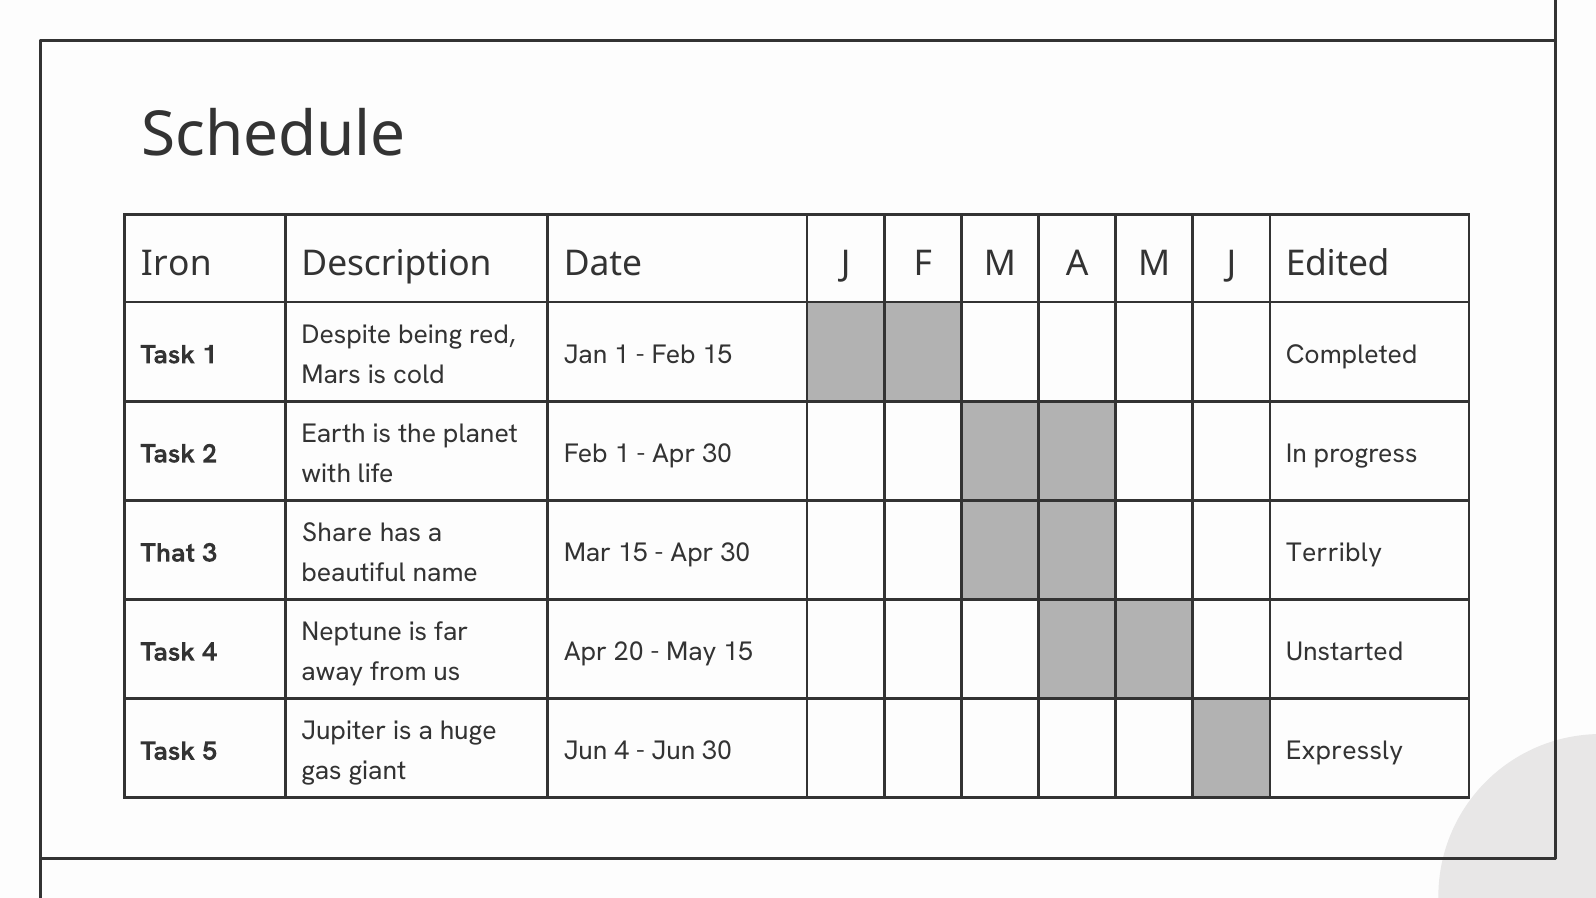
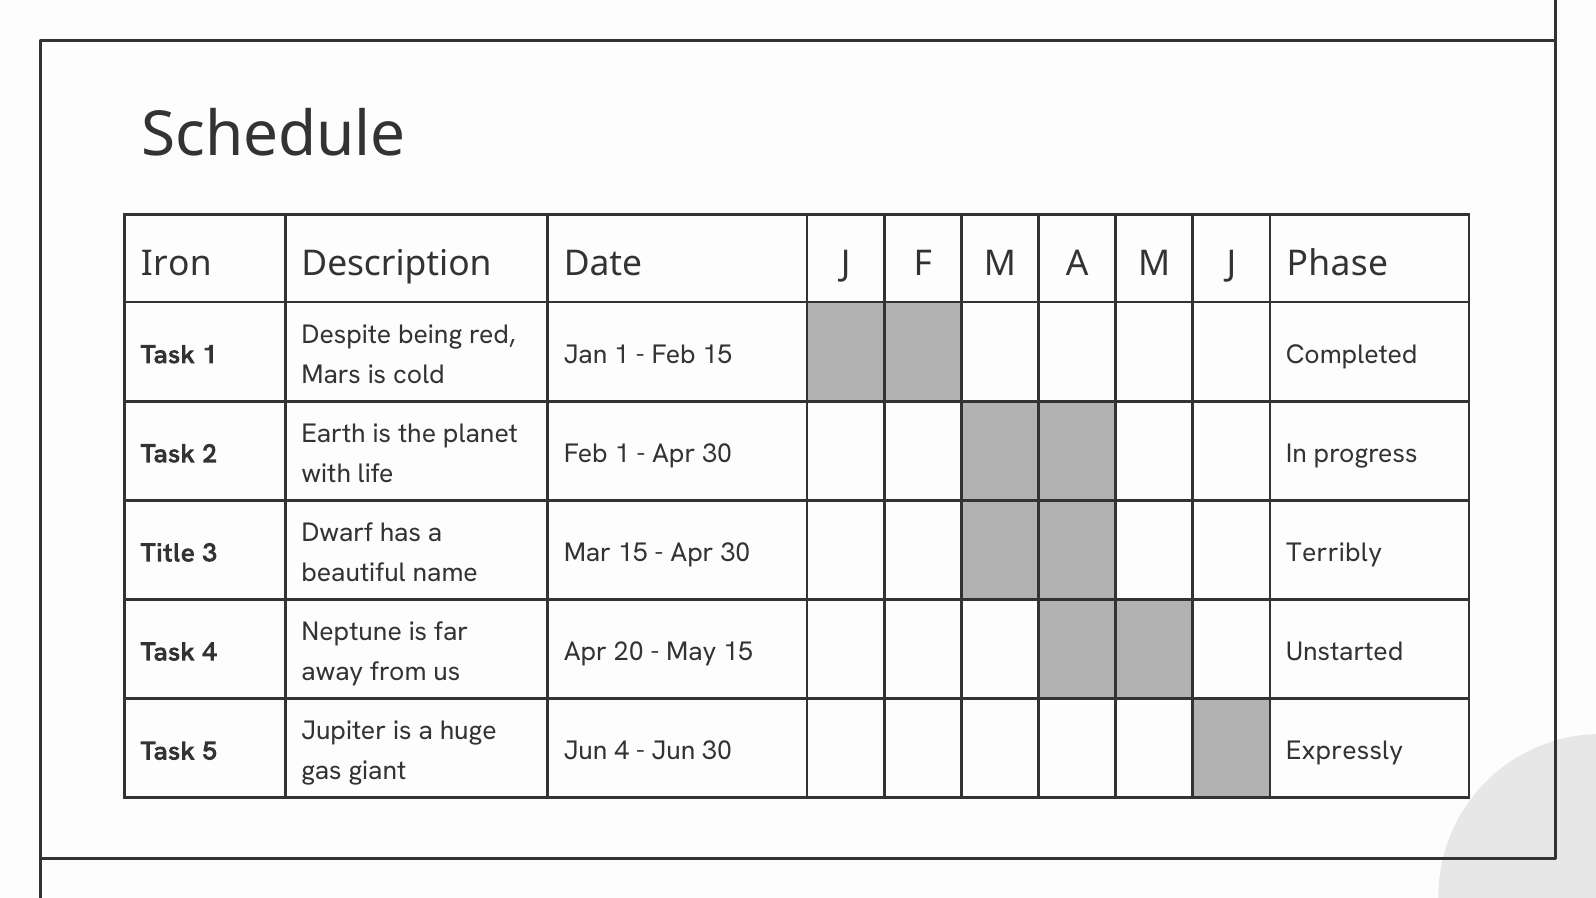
Edited: Edited -> Phase
Share: Share -> Dwarf
That: That -> Title
